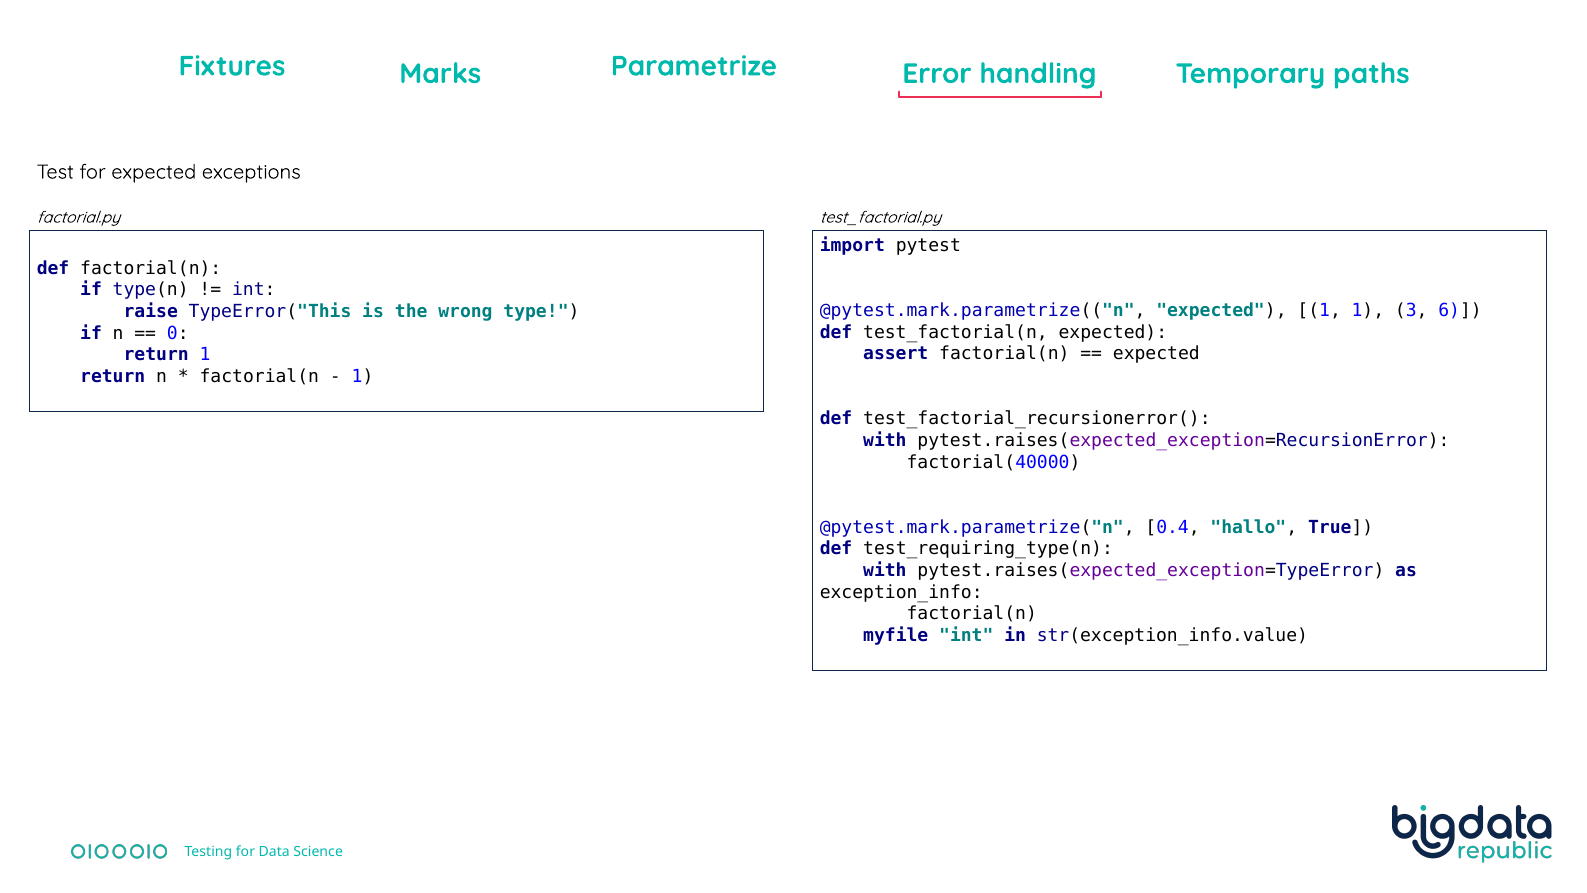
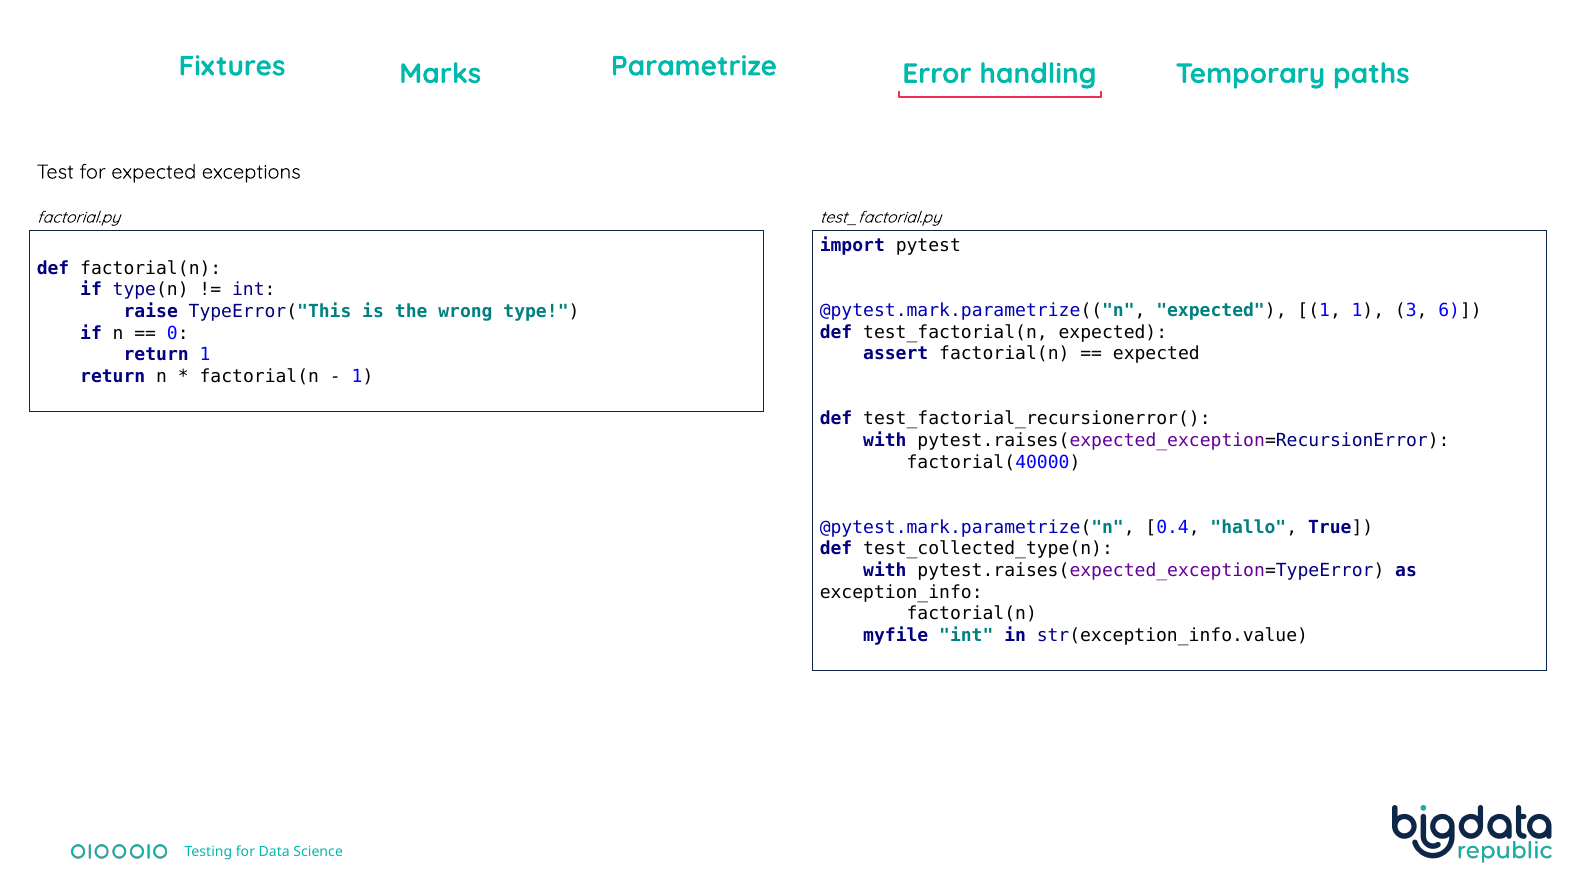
test_requiring_type(n: test_requiring_type(n -> test_collected_type(n
